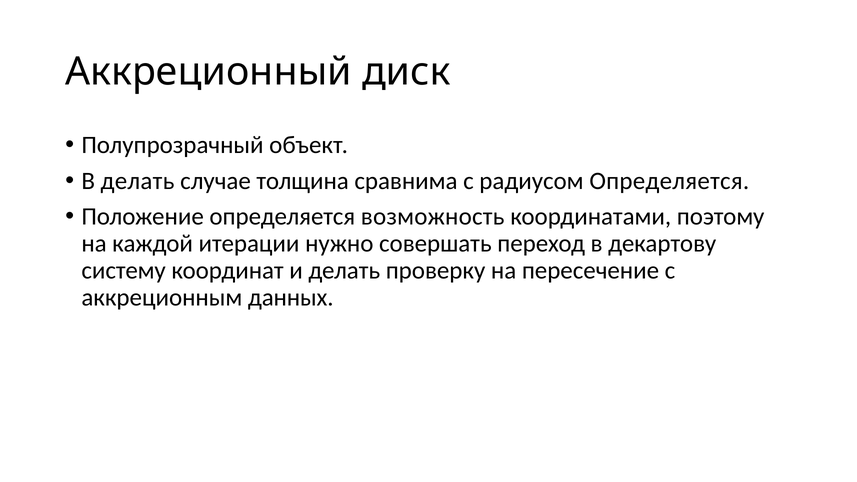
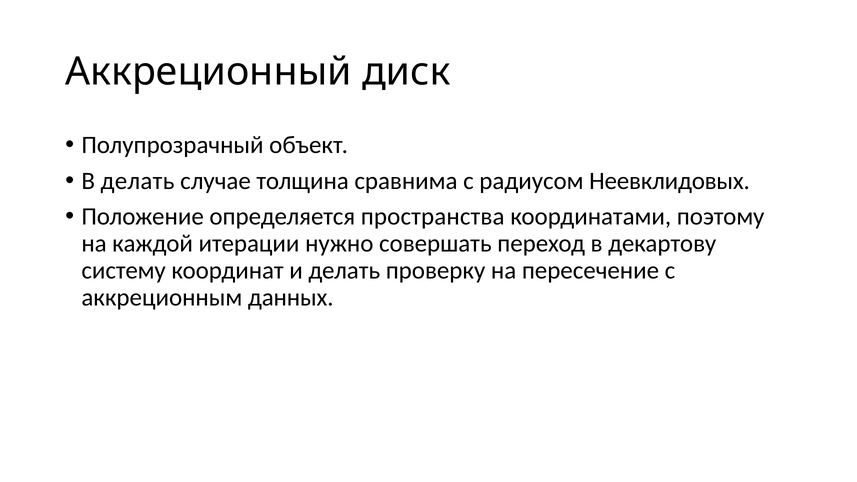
радиусом Определяется: Определяется -> Неевклидовых
возможность: возможность -> пространства
